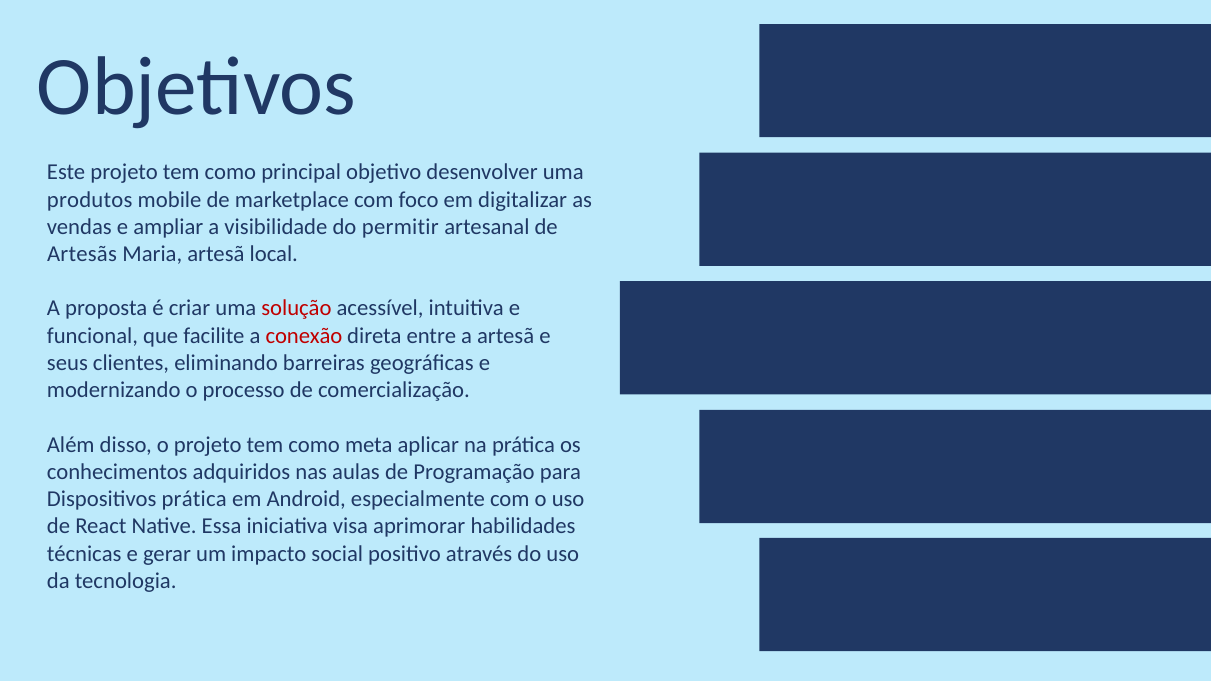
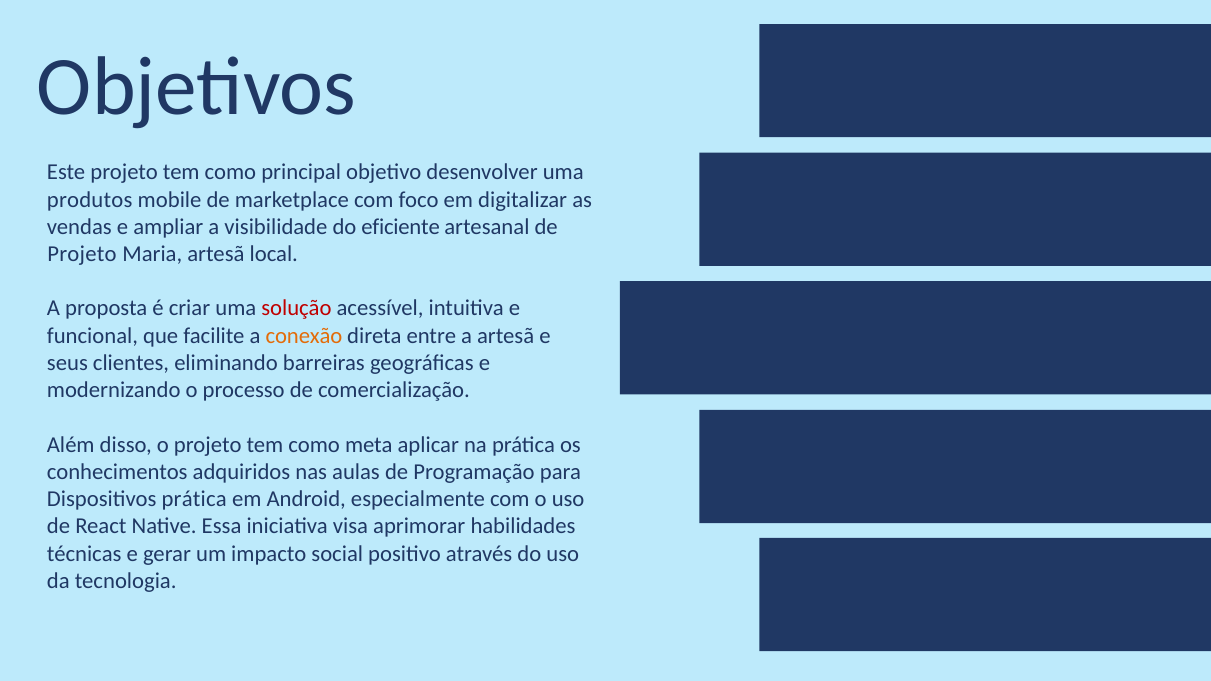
permitir: permitir -> eficiente
Artesãs at (82, 254): Artesãs -> Projeto
conexão colour: red -> orange
